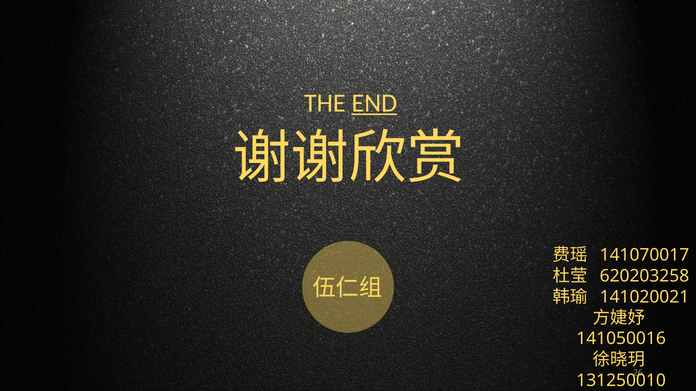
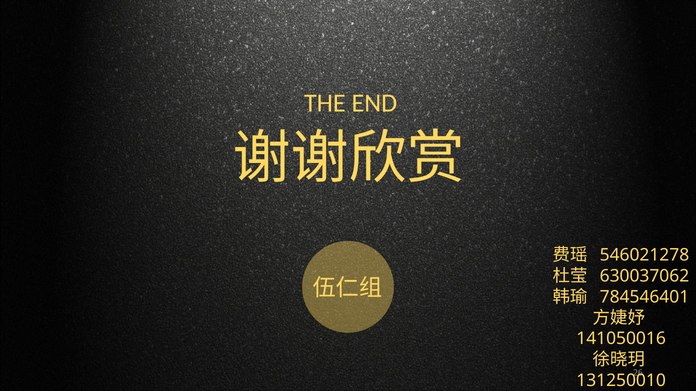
END underline: present -> none
141070017: 141070017 -> 546021278
620203258: 620203258 -> 630037062
141020021: 141020021 -> 784546401
